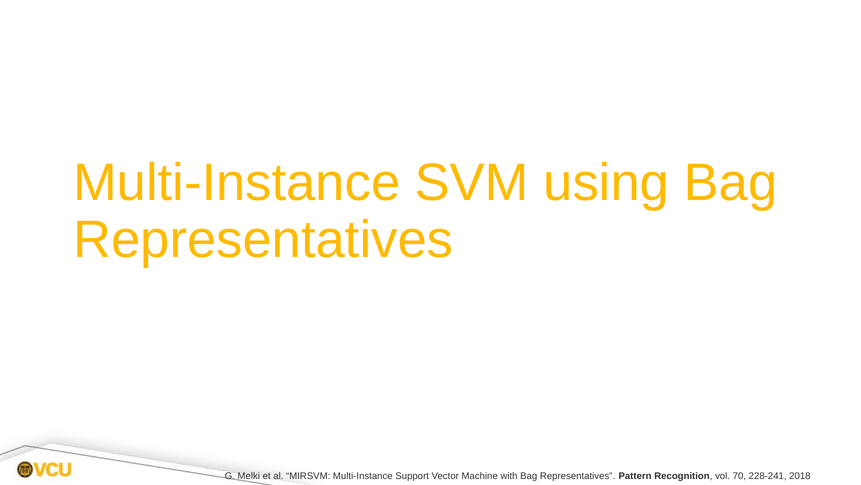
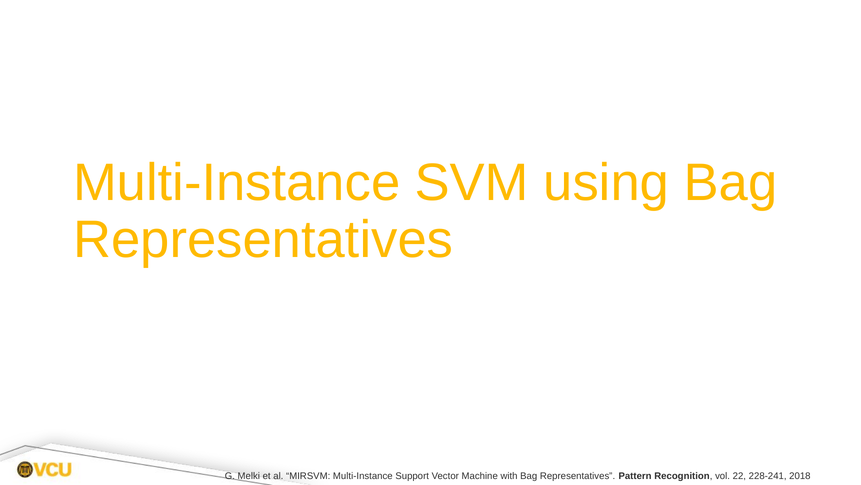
70: 70 -> 22
